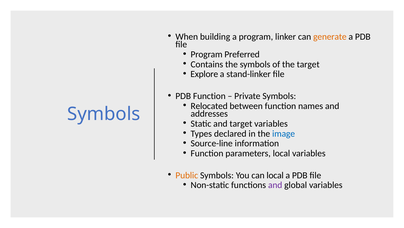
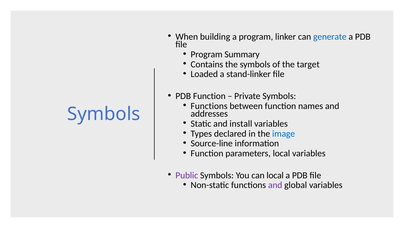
generate colour: orange -> blue
Preferred: Preferred -> Summary
Explore: Explore -> Loaded
Relocated at (209, 106): Relocated -> Functions
and target: target -> install
Public colour: orange -> purple
